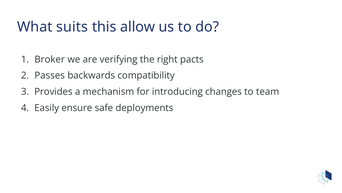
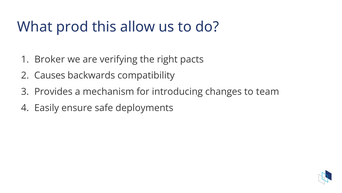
suits: suits -> prod
Passes: Passes -> Causes
